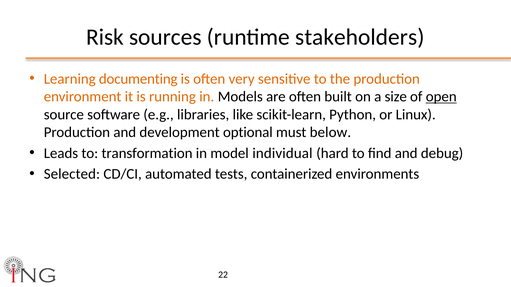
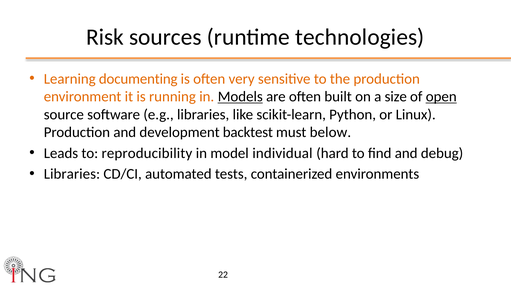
stakeholders: stakeholders -> technologies
Models underline: none -> present
optional: optional -> backtest
transformation: transformation -> reproducibility
Selected at (72, 174): Selected -> Libraries
